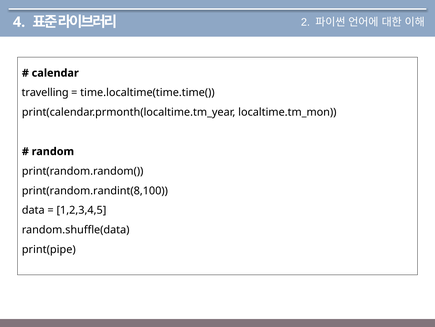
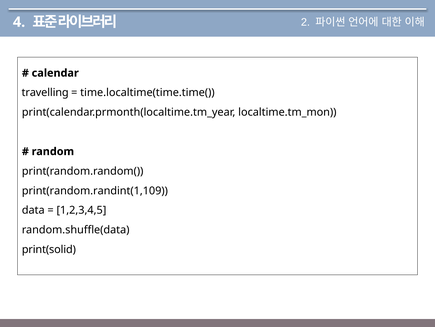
print(random.randint(8,100: print(random.randint(8,100 -> print(random.randint(1,109
print(pipe: print(pipe -> print(solid
